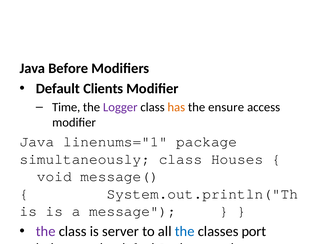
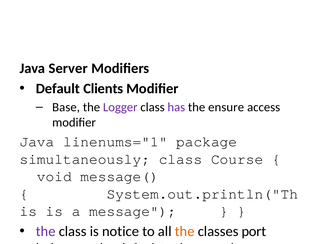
Before: Before -> Server
Time: Time -> Base
has colour: orange -> purple
Houses: Houses -> Course
server: server -> notice
the at (185, 232) colour: blue -> orange
